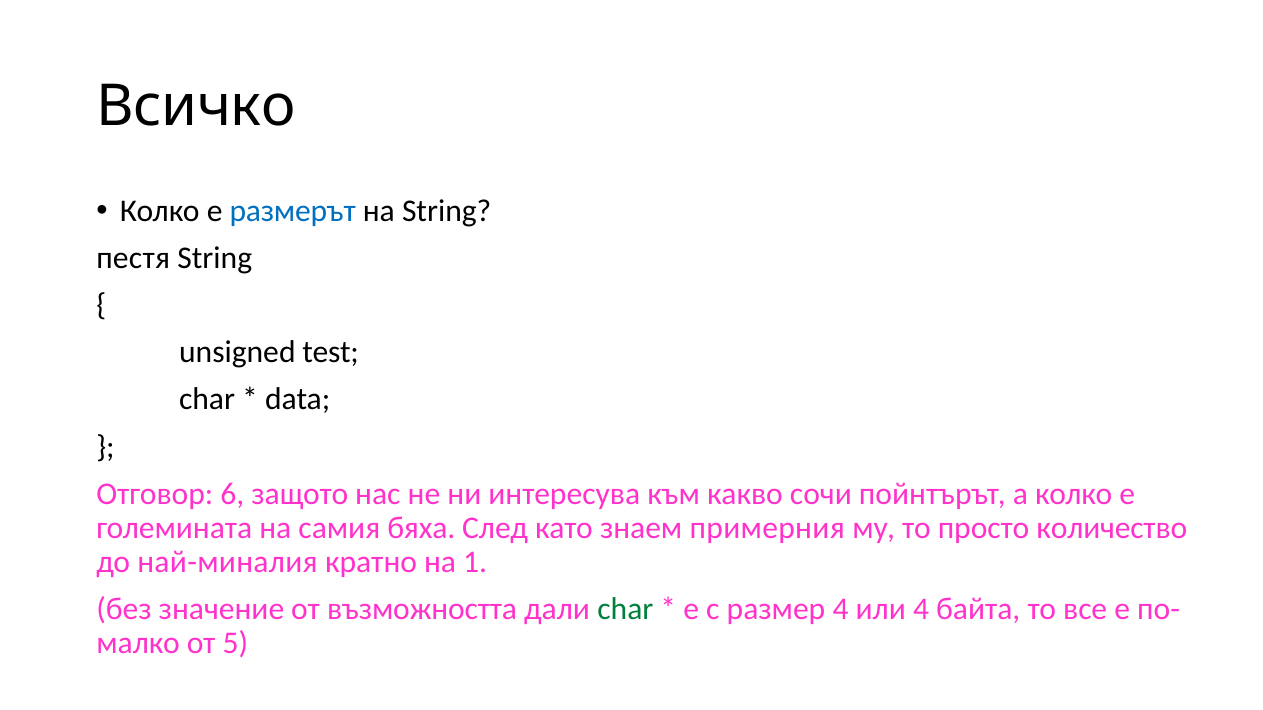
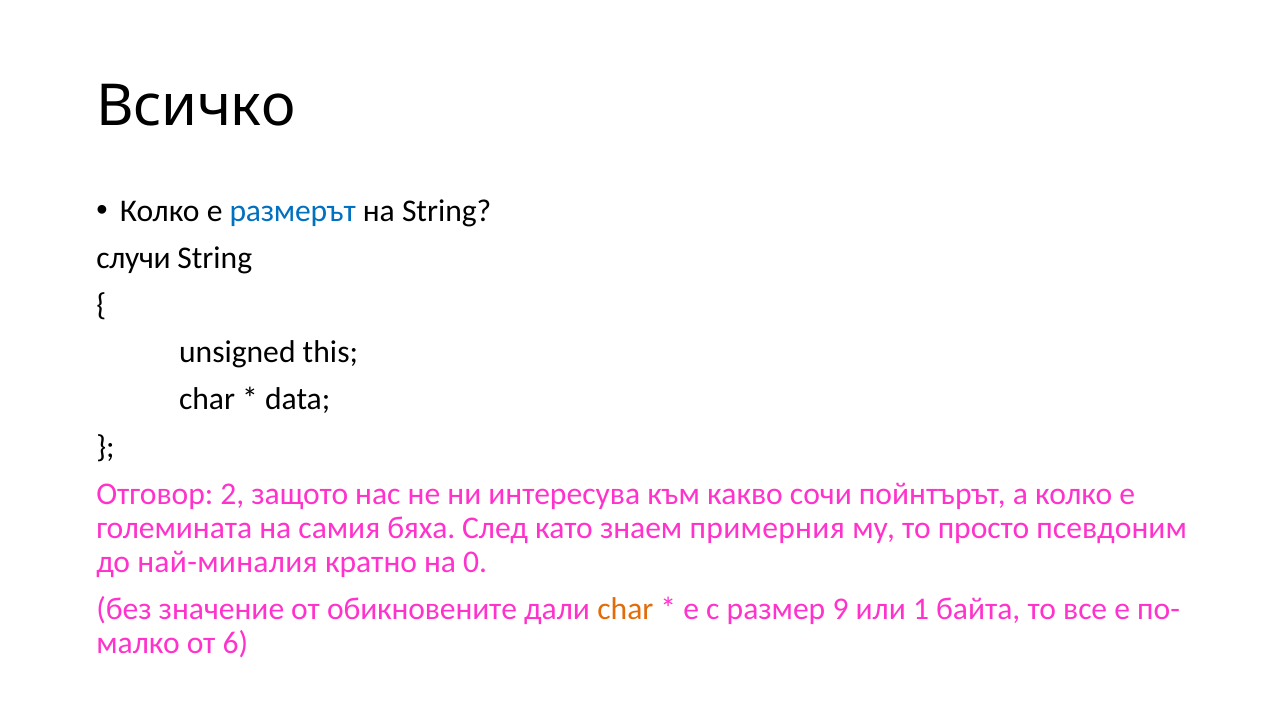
пестя: пестя -> случи
test: test -> this
6: 6 -> 2
количество: количество -> псевдоним
1: 1 -> 0
възможността: възможността -> обикновените
char at (625, 610) colour: green -> orange
размер 4: 4 -> 9
или 4: 4 -> 1
5: 5 -> 6
